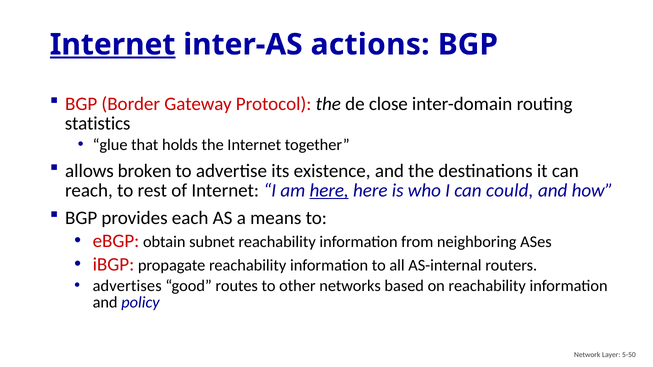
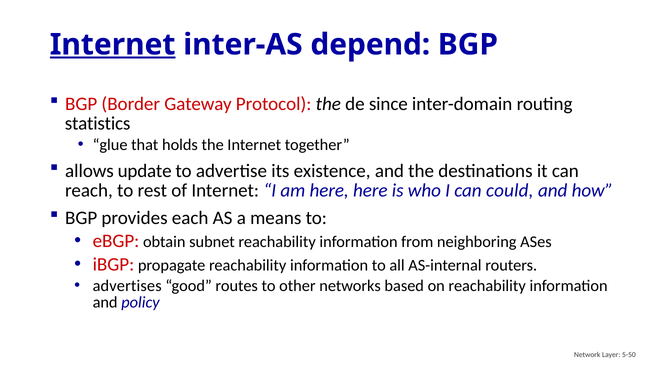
actions: actions -> depend
close: close -> since
broken: broken -> update
here at (329, 190) underline: present -> none
